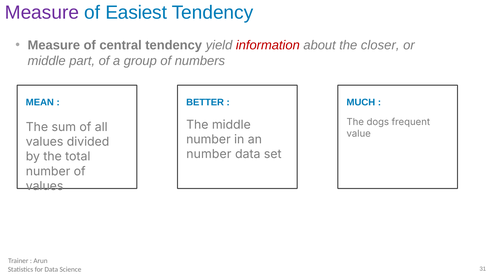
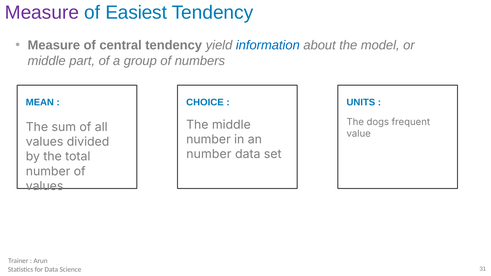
information colour: red -> blue
closer: closer -> model
BETTER: BETTER -> CHOICE
MUCH: MUCH -> UNITS
